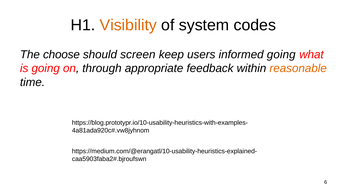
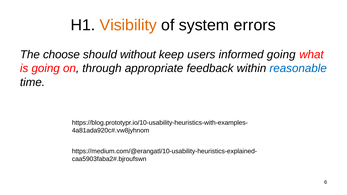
codes: codes -> errors
screen: screen -> without
reasonable colour: orange -> blue
